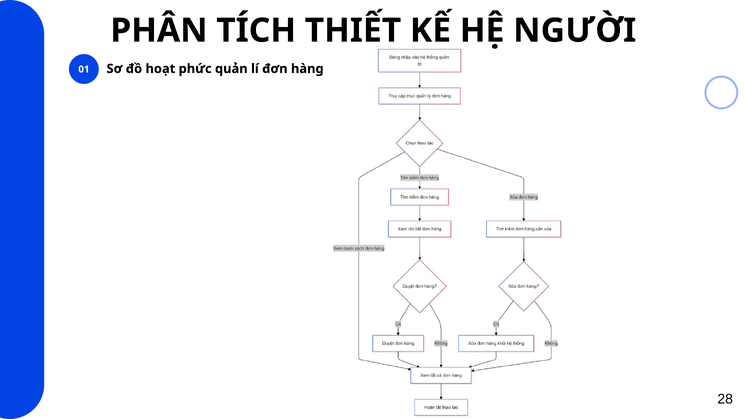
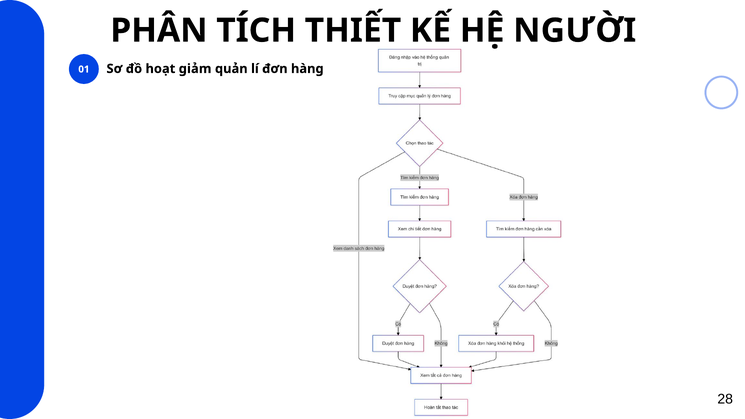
phức: phức -> giảm
